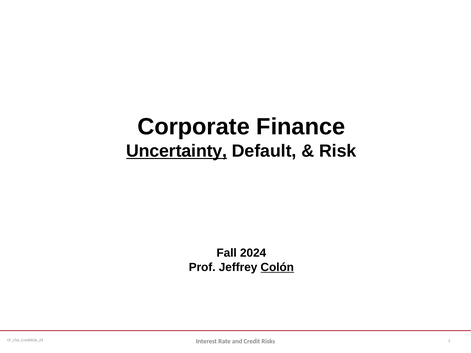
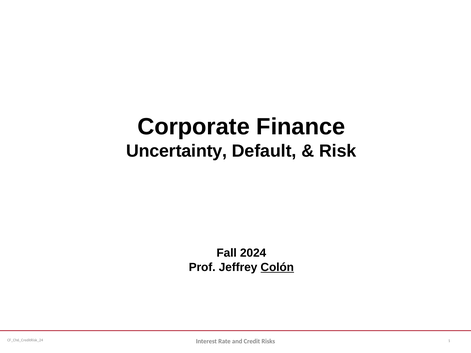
Uncertainty underline: present -> none
